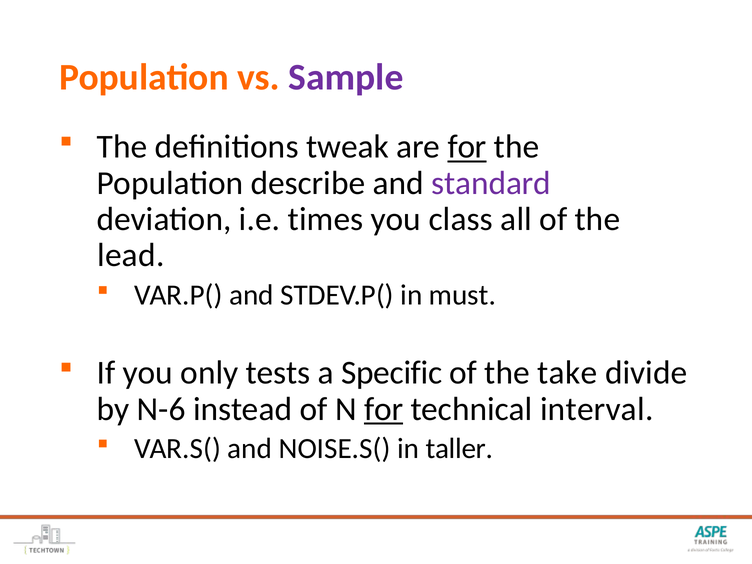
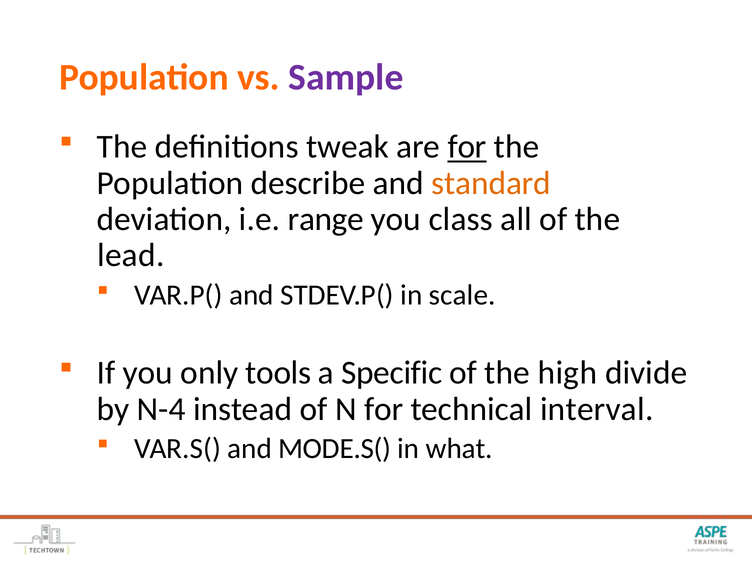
standard colour: purple -> orange
times: times -> range
must: must -> scale
tests: tests -> tools
take: take -> high
N-6: N-6 -> N-4
for at (384, 409) underline: present -> none
NOISE.S(: NOISE.S( -> MODE.S(
taller: taller -> what
